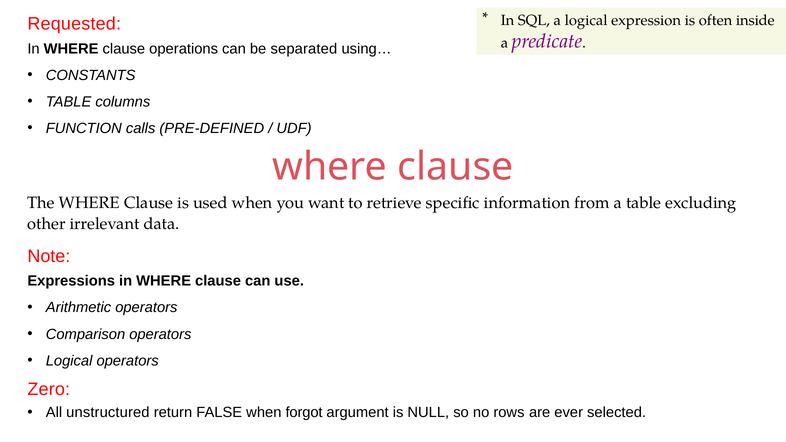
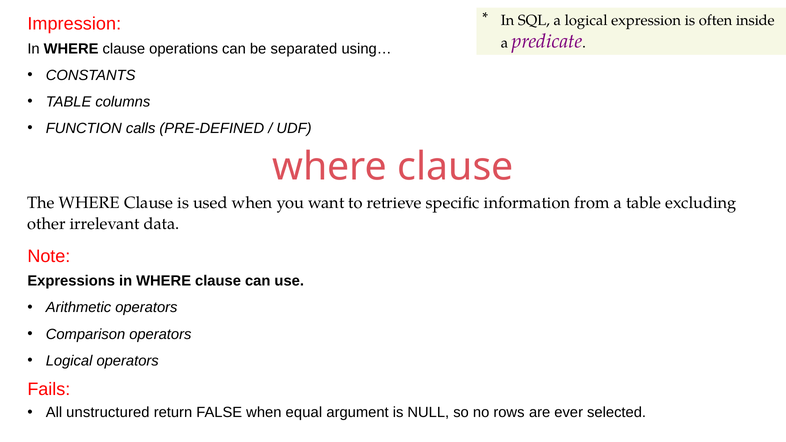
Requested: Requested -> Impression
Zero: Zero -> Fails
forgot: forgot -> equal
